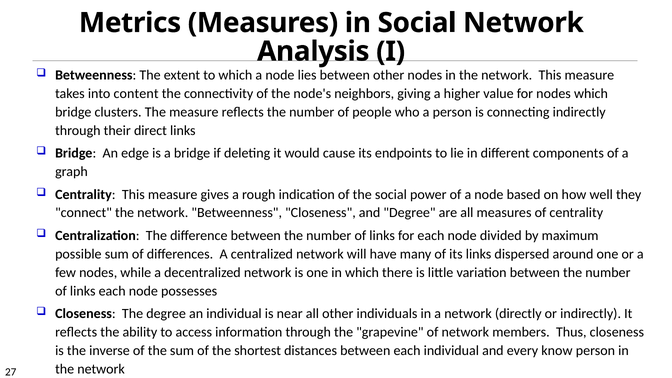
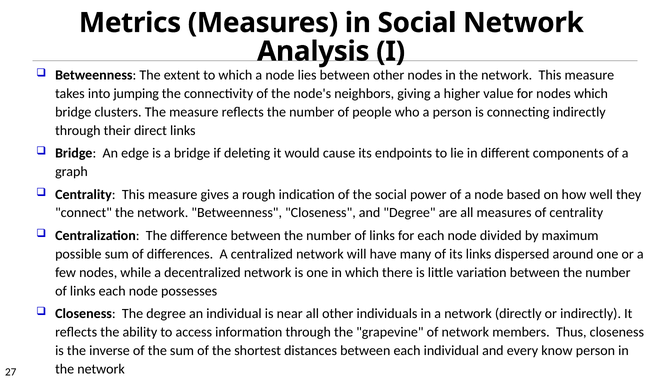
content: content -> jumping
